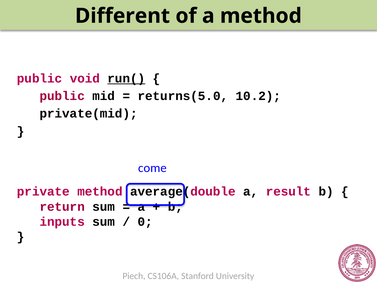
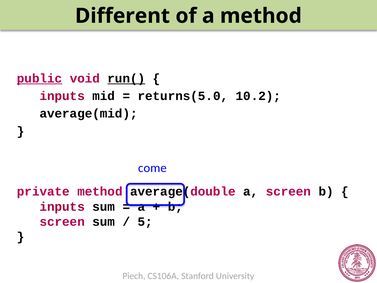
public at (40, 78) underline: none -> present
public at (62, 96): public -> inputs
private(mid: private(mid -> average(mid
a result: result -> screen
return at (62, 206): return -> inputs
inputs at (62, 222): inputs -> screen
0: 0 -> 5
